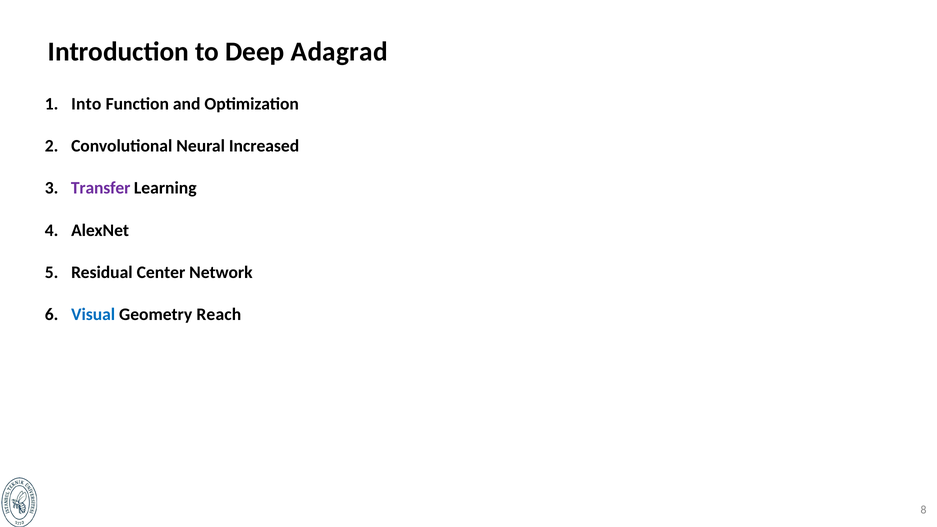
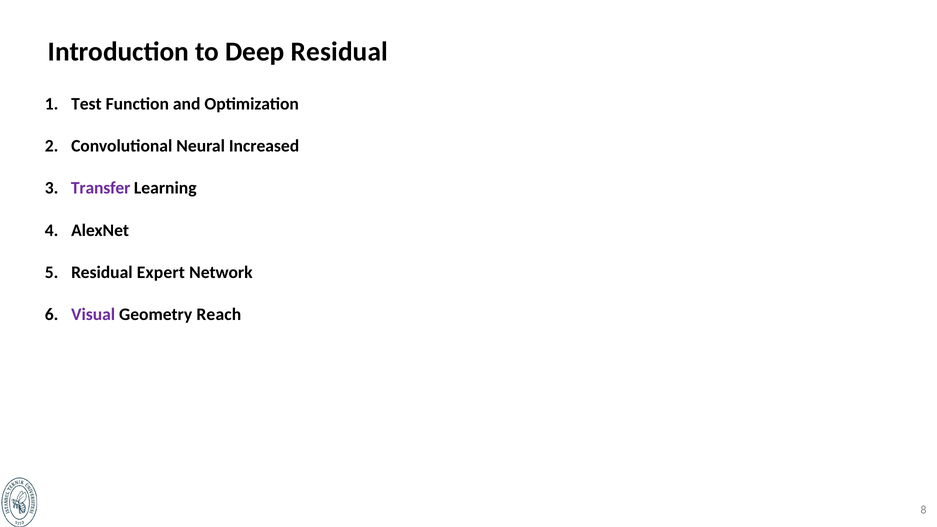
Deep Adagrad: Adagrad -> Residual
Into: Into -> Test
Center: Center -> Expert
Visual colour: blue -> purple
